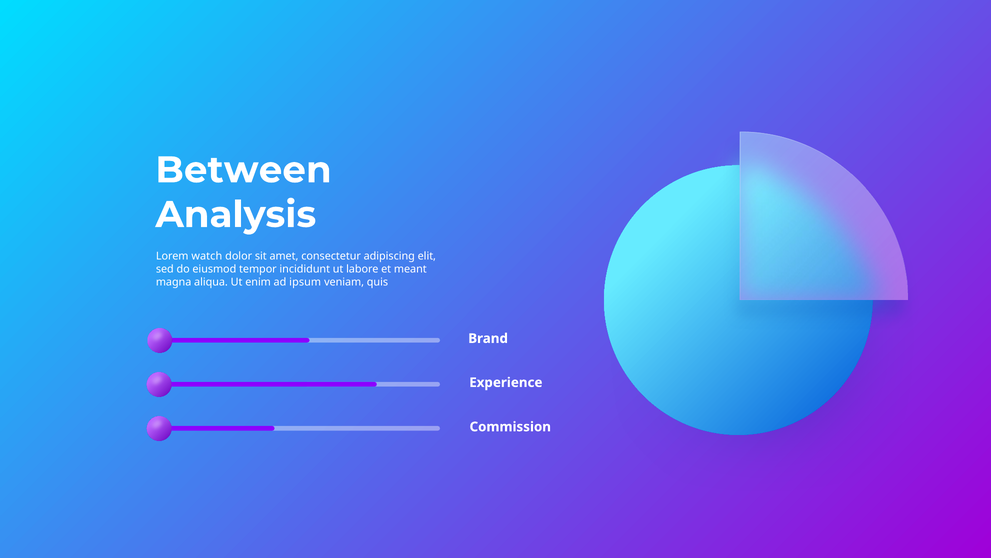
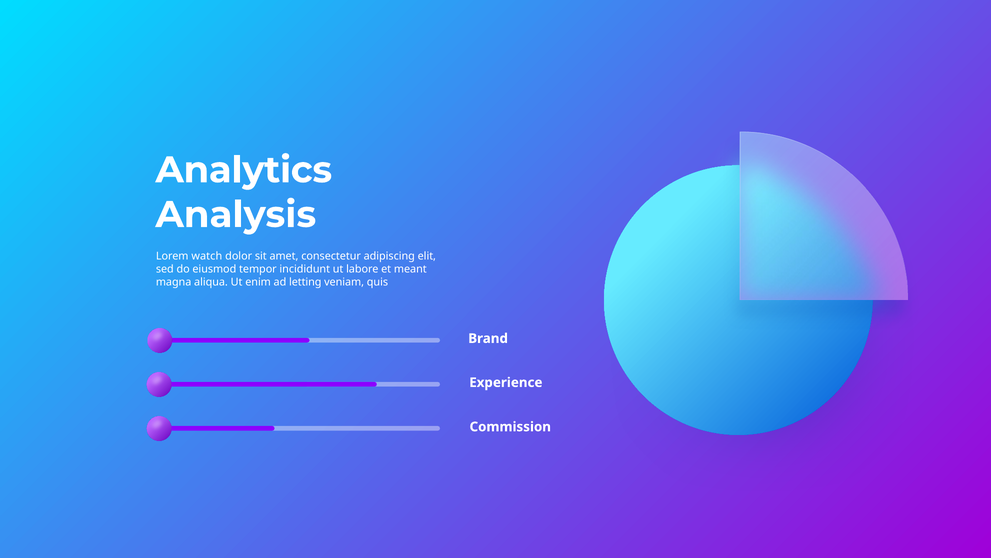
Between: Between -> Analytics
ipsum: ipsum -> letting
